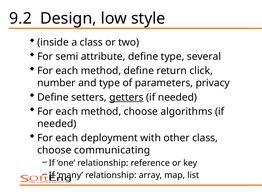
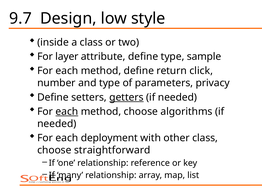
9.2: 9.2 -> 9.7
semi: semi -> layer
several: several -> sample
each at (67, 112) underline: none -> present
communicating: communicating -> straightforward
